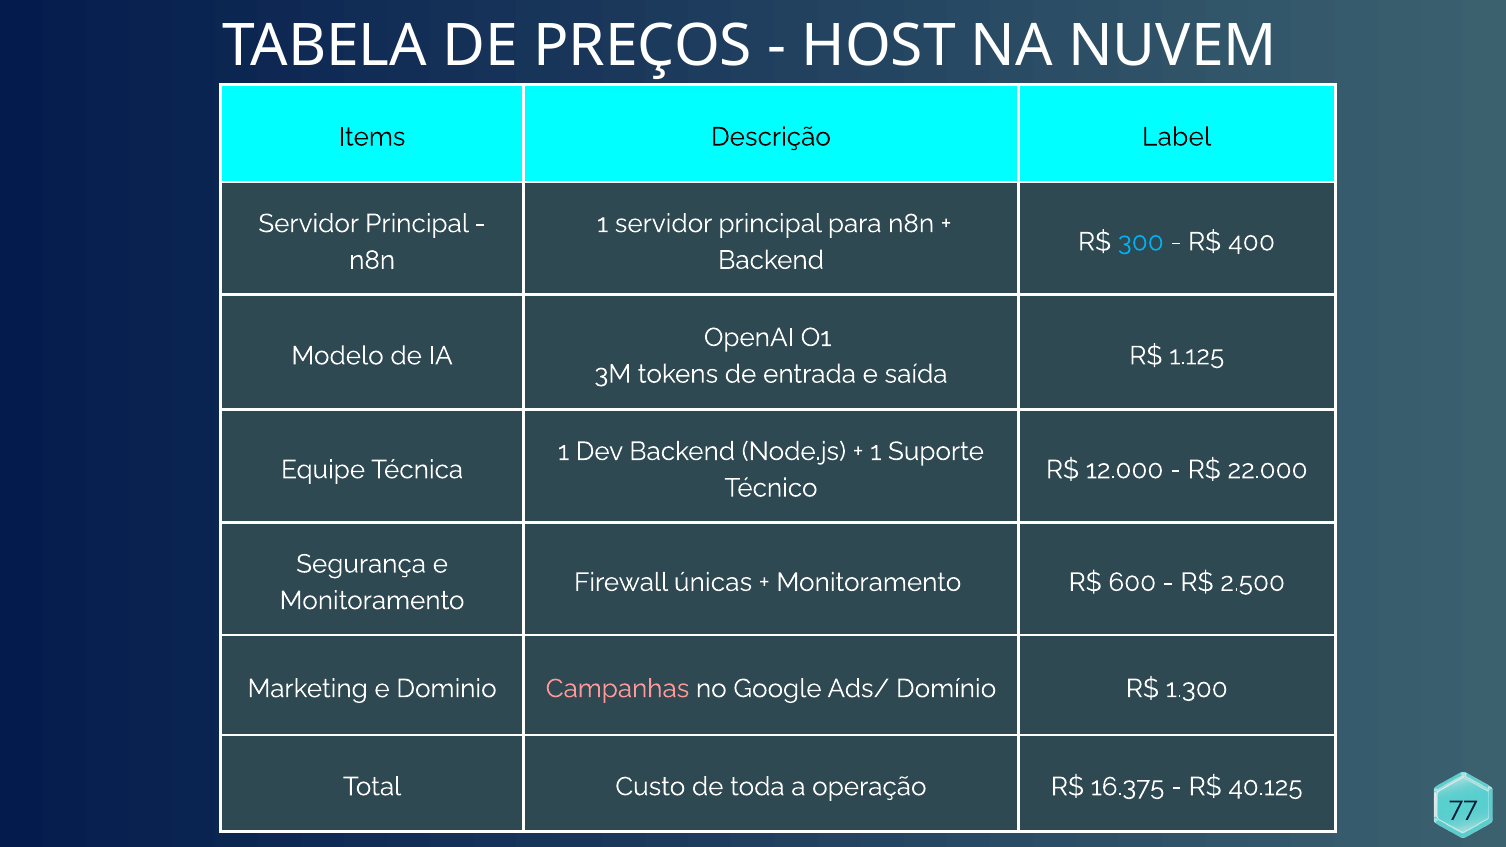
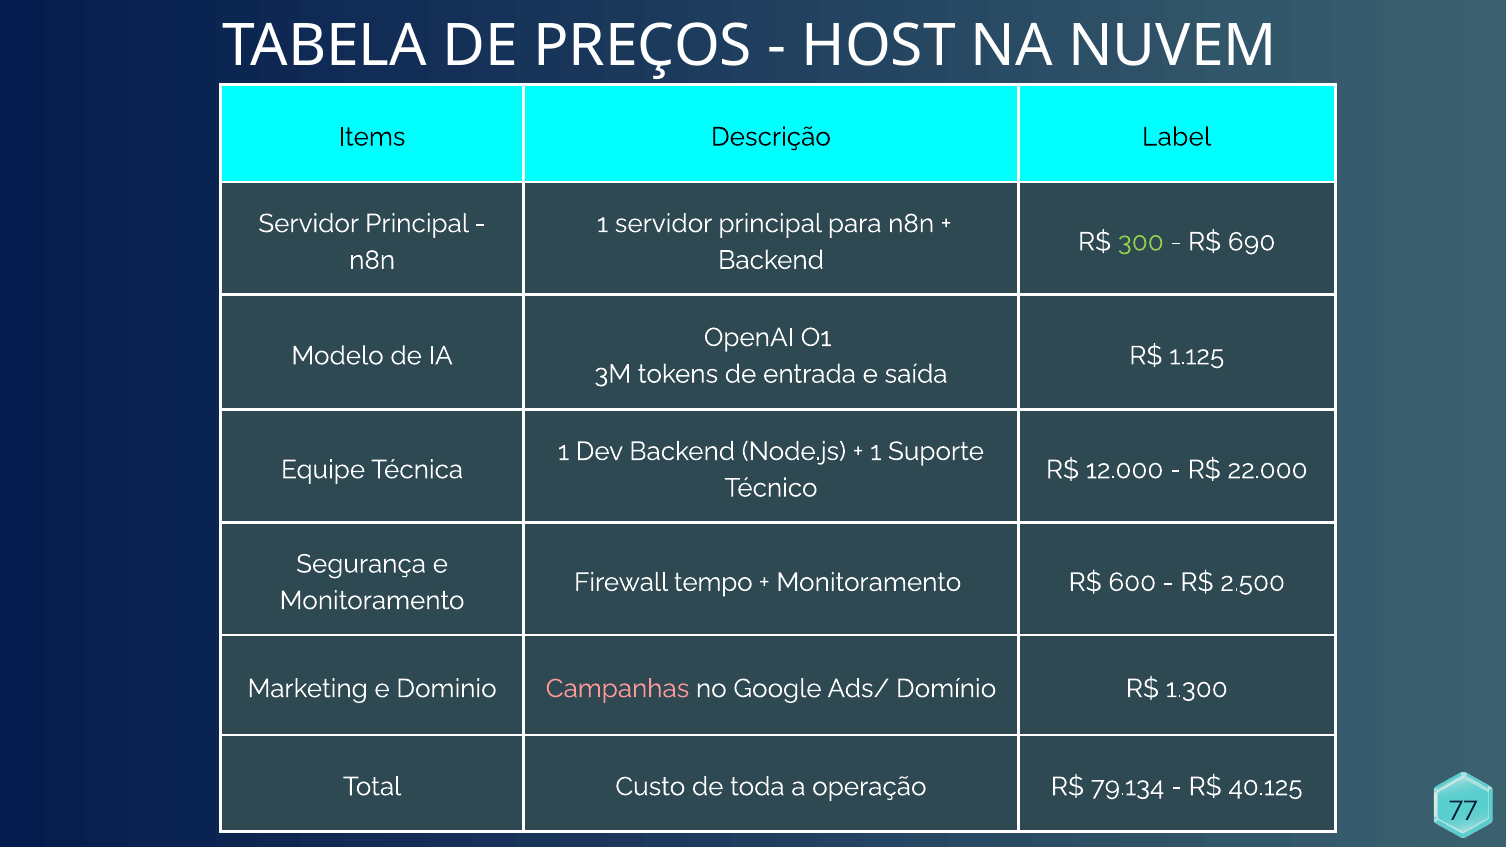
300 colour: light blue -> light green
400: 400 -> 690
únicas: únicas -> tempo
16.375: 16.375 -> 79.134
